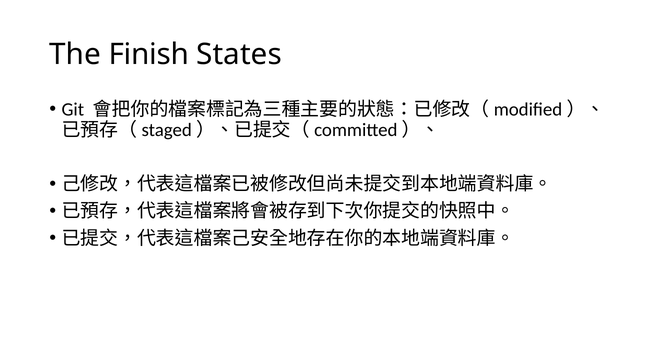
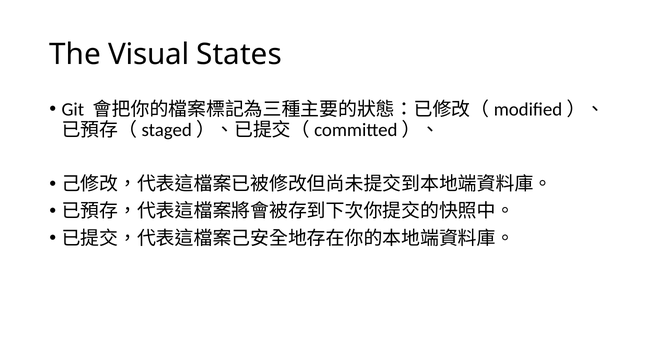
Finish: Finish -> Visual
